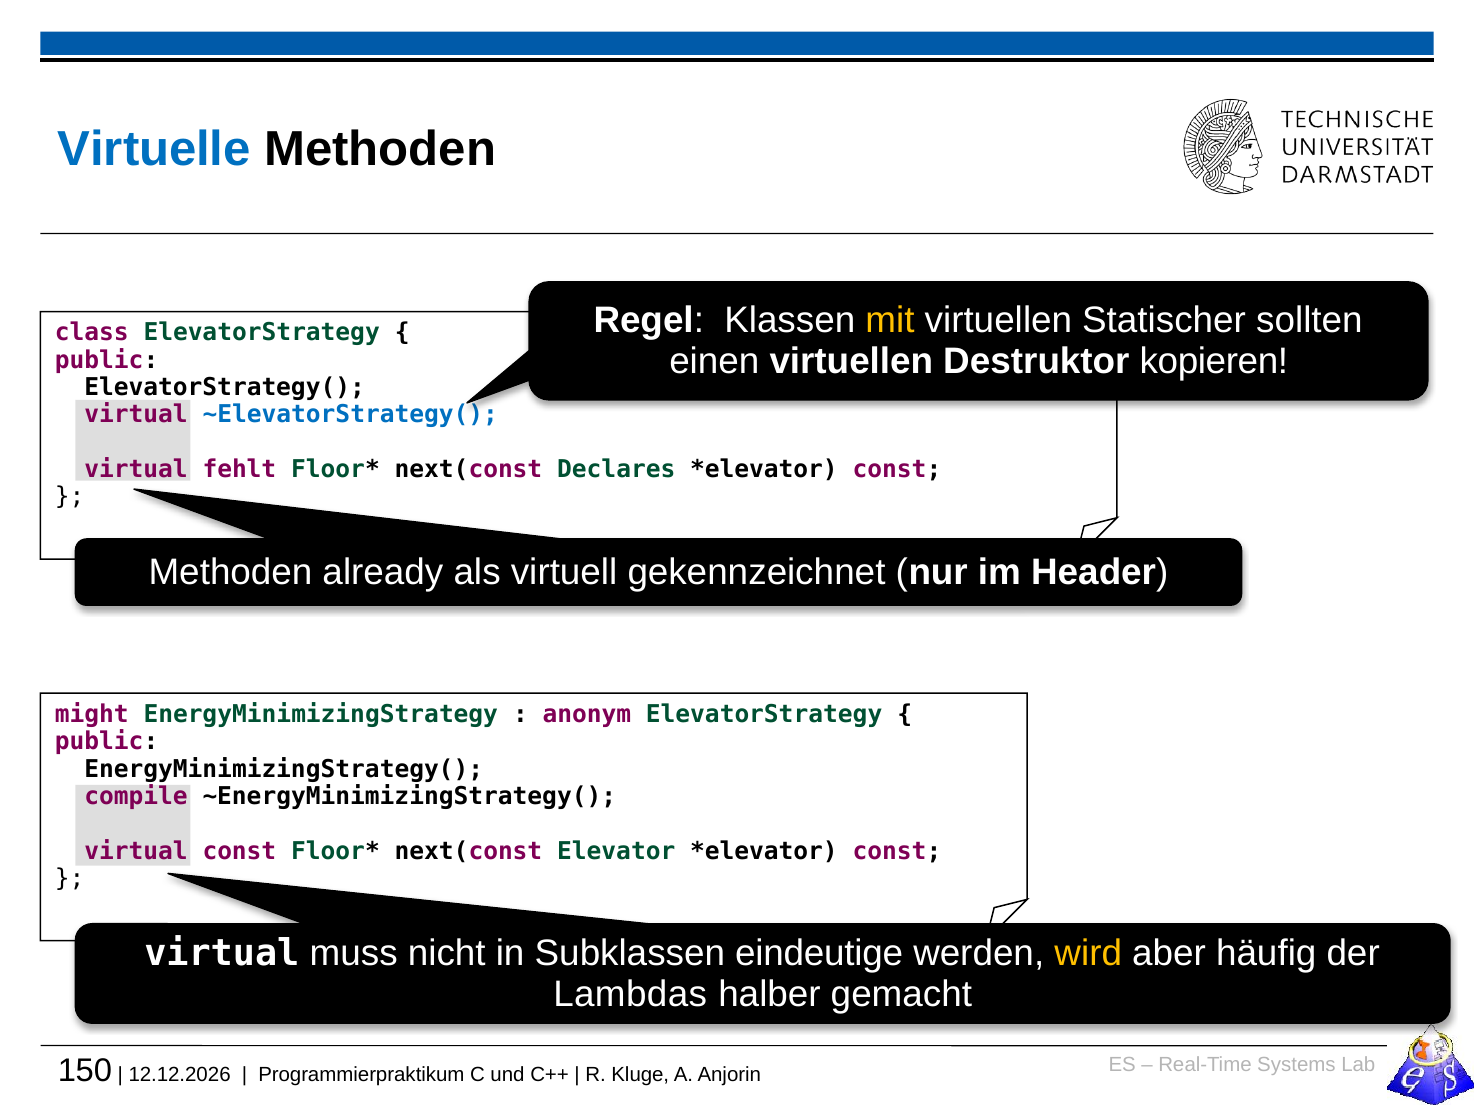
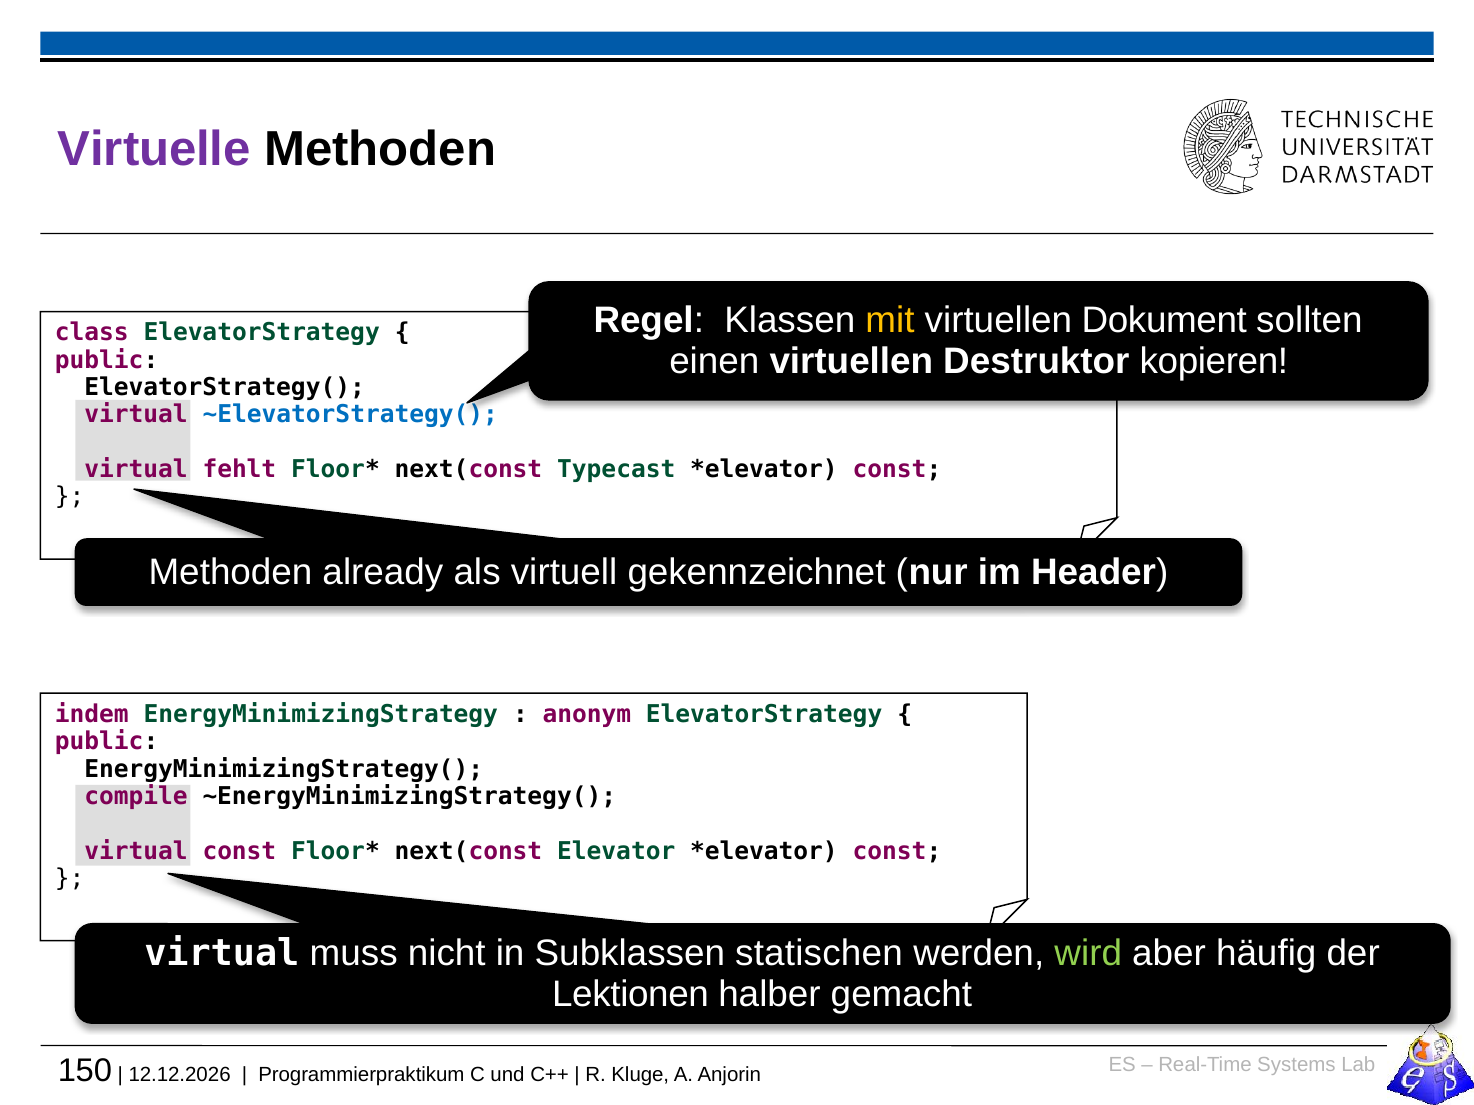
Virtuelle colour: blue -> purple
Statischer: Statischer -> Dokument
Declares: Declares -> Typecast
might: might -> indem
eindeutige: eindeutige -> statischen
wird colour: yellow -> light green
Lambdas: Lambdas -> Lektionen
